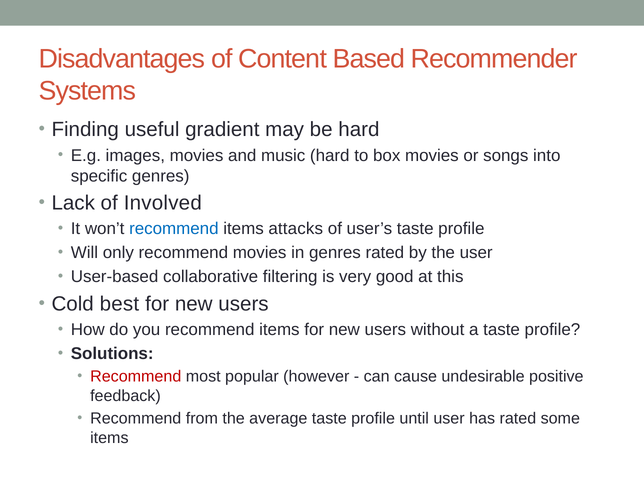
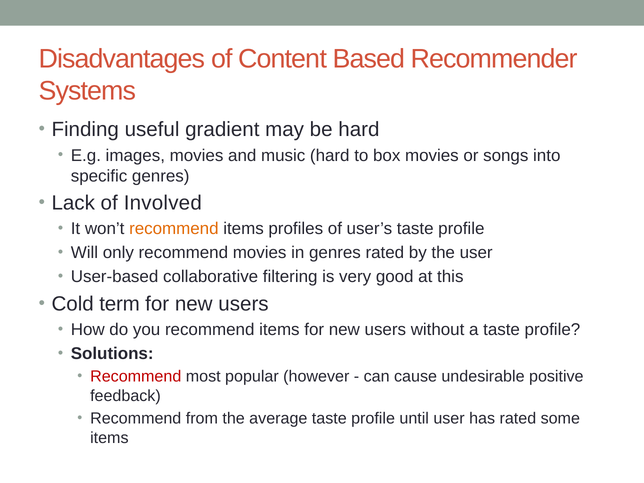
recommend at (174, 229) colour: blue -> orange
attacks: attacks -> profiles
best: best -> term
